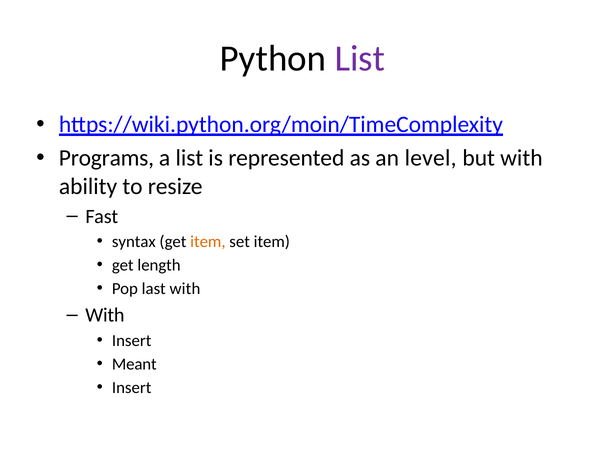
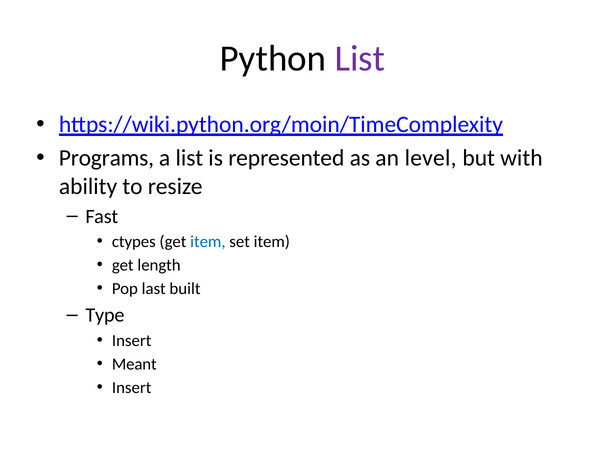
syntax: syntax -> ctypes
item at (208, 242) colour: orange -> blue
last with: with -> built
With at (105, 315): With -> Type
